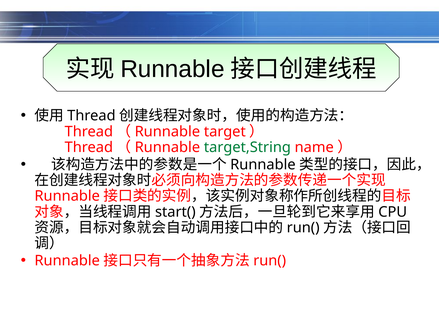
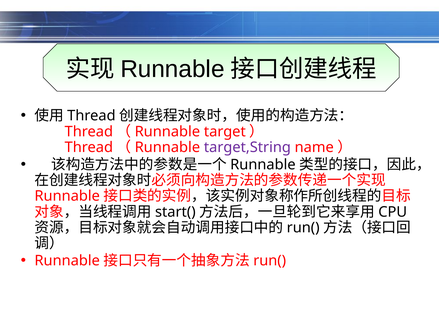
target,String colour: green -> purple
